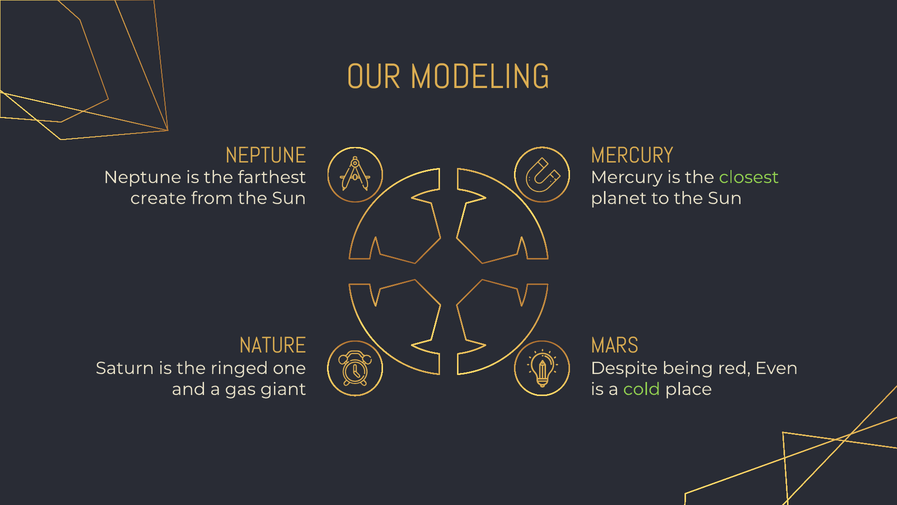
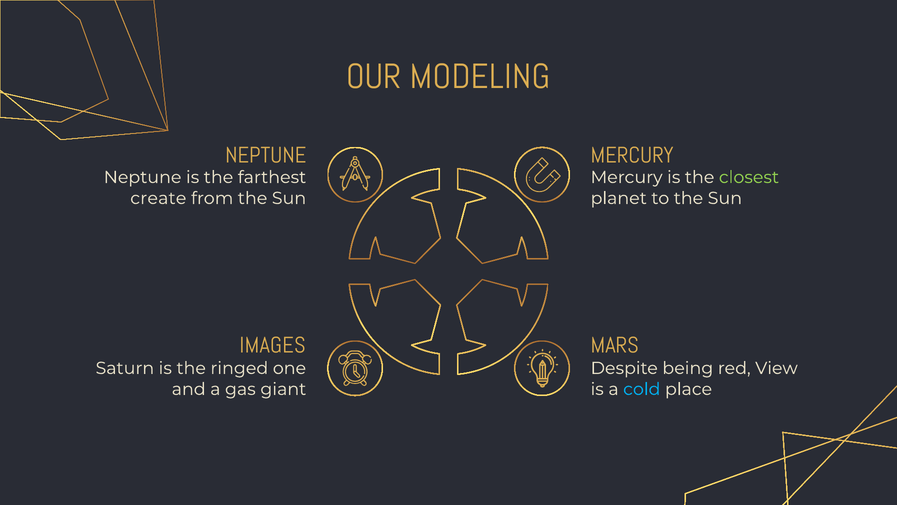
NATURE: NATURE -> IMAGES
Even: Even -> View
cold colour: light green -> light blue
